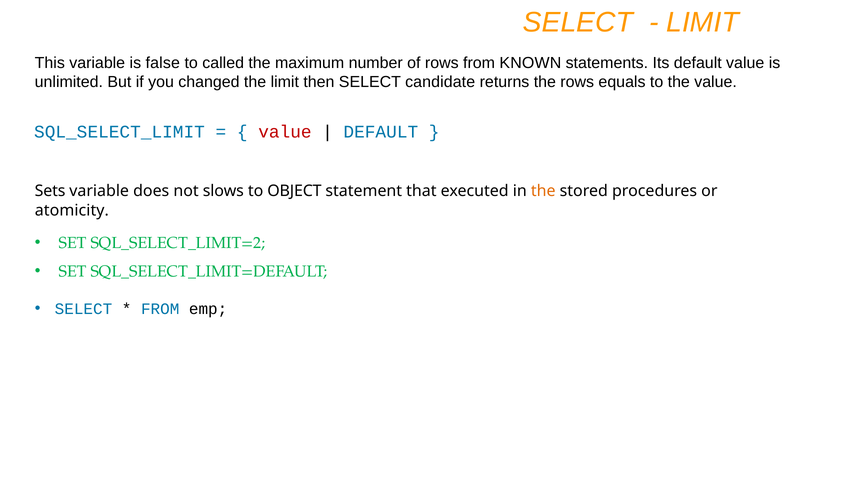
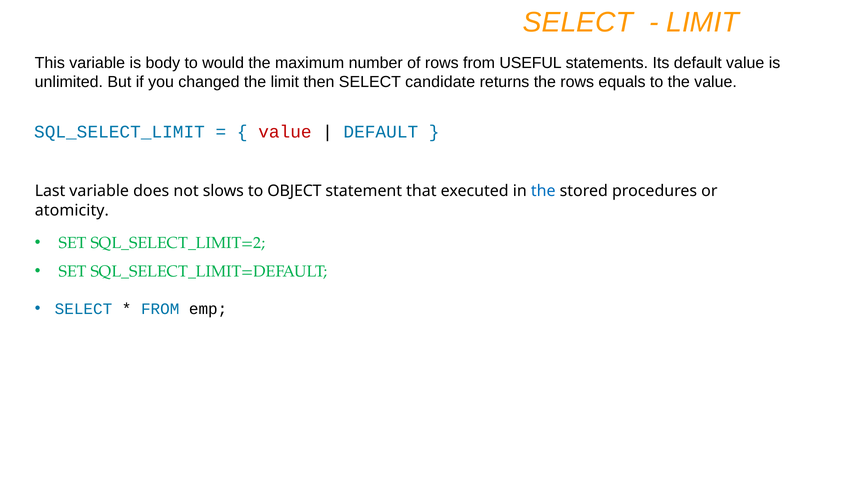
false: false -> body
called: called -> would
KNOWN: KNOWN -> USEFUL
Sets: Sets -> Last
the at (543, 191) colour: orange -> blue
